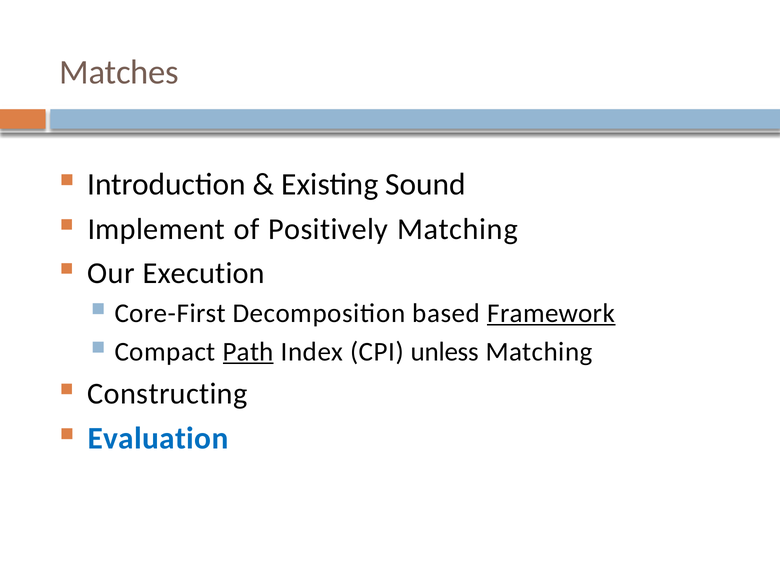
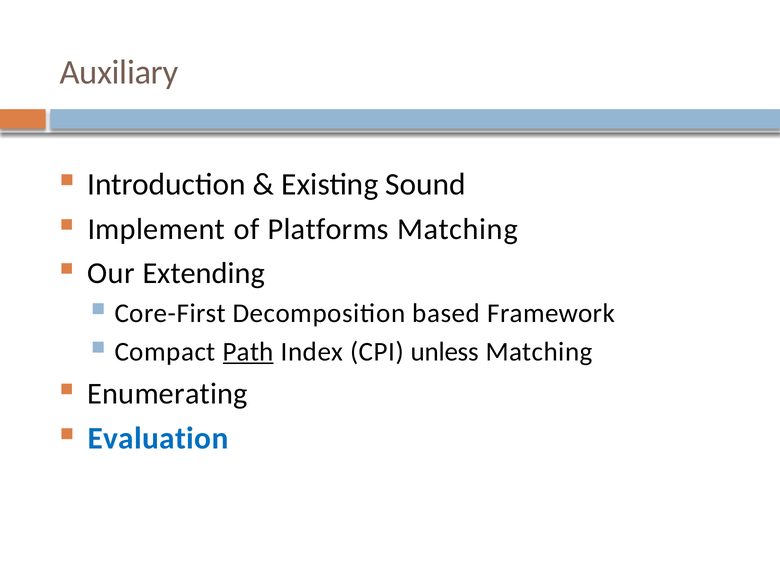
Matches: Matches -> Auxiliary
Positively: Positively -> Platforms
Execution: Execution -> Extending
Framework underline: present -> none
Constructing: Constructing -> Enumerating
